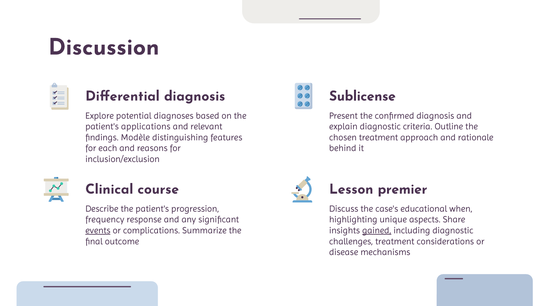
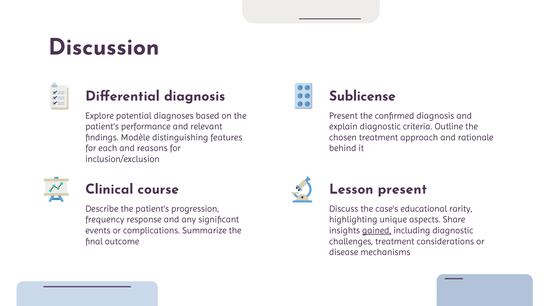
applications: applications -> performance
Lesson premier: premier -> present
when: when -> rarity
events underline: present -> none
